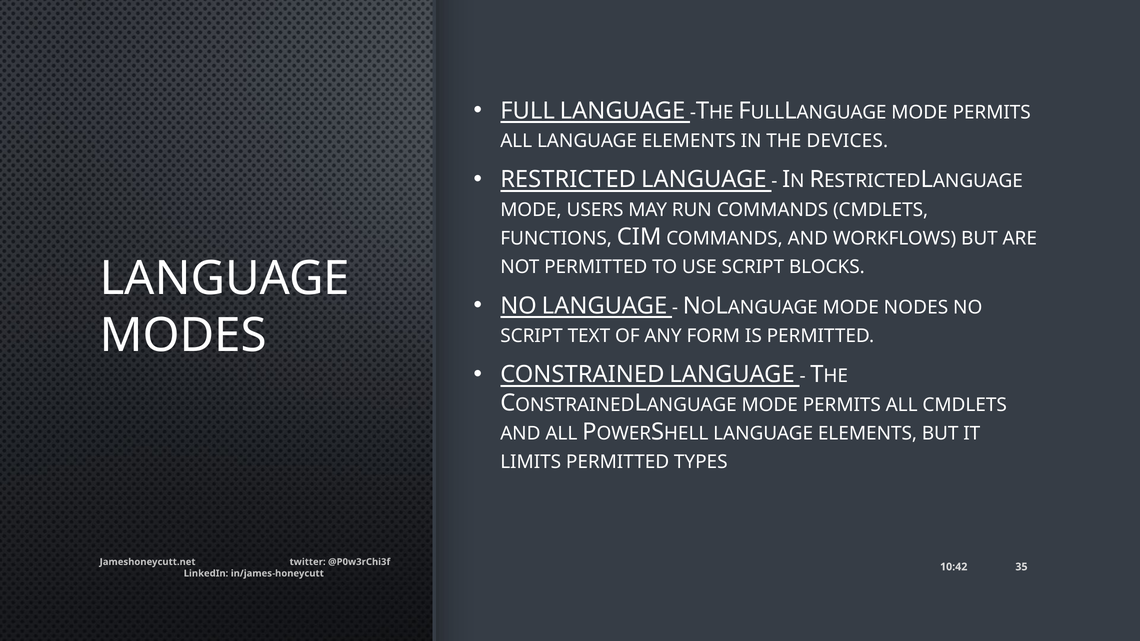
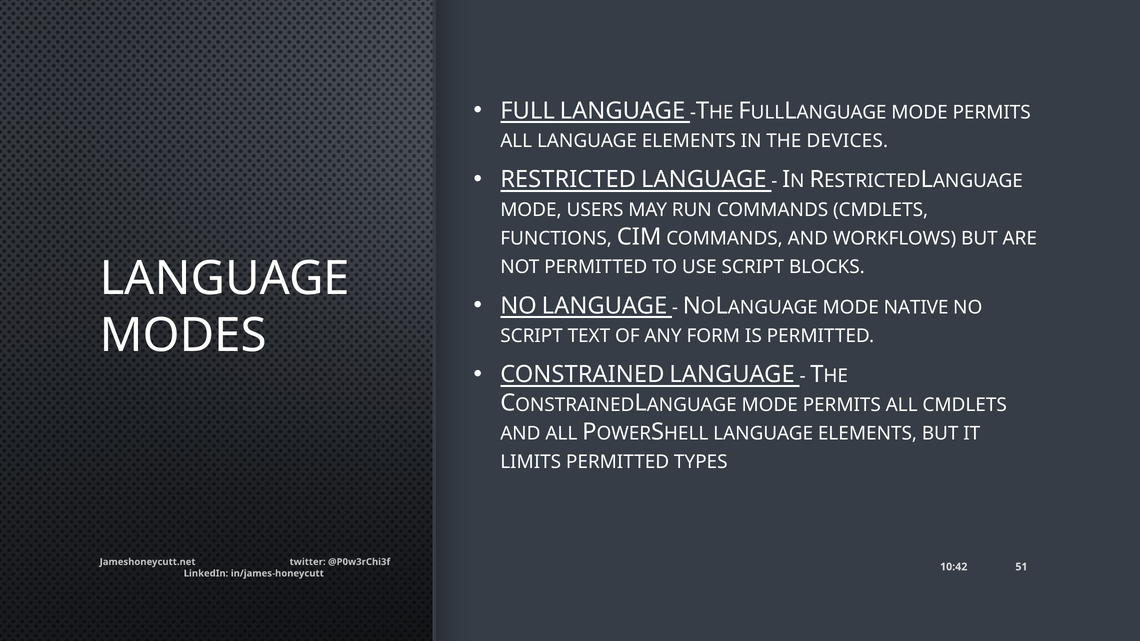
NODES: NODES -> NATIVE
35: 35 -> 51
